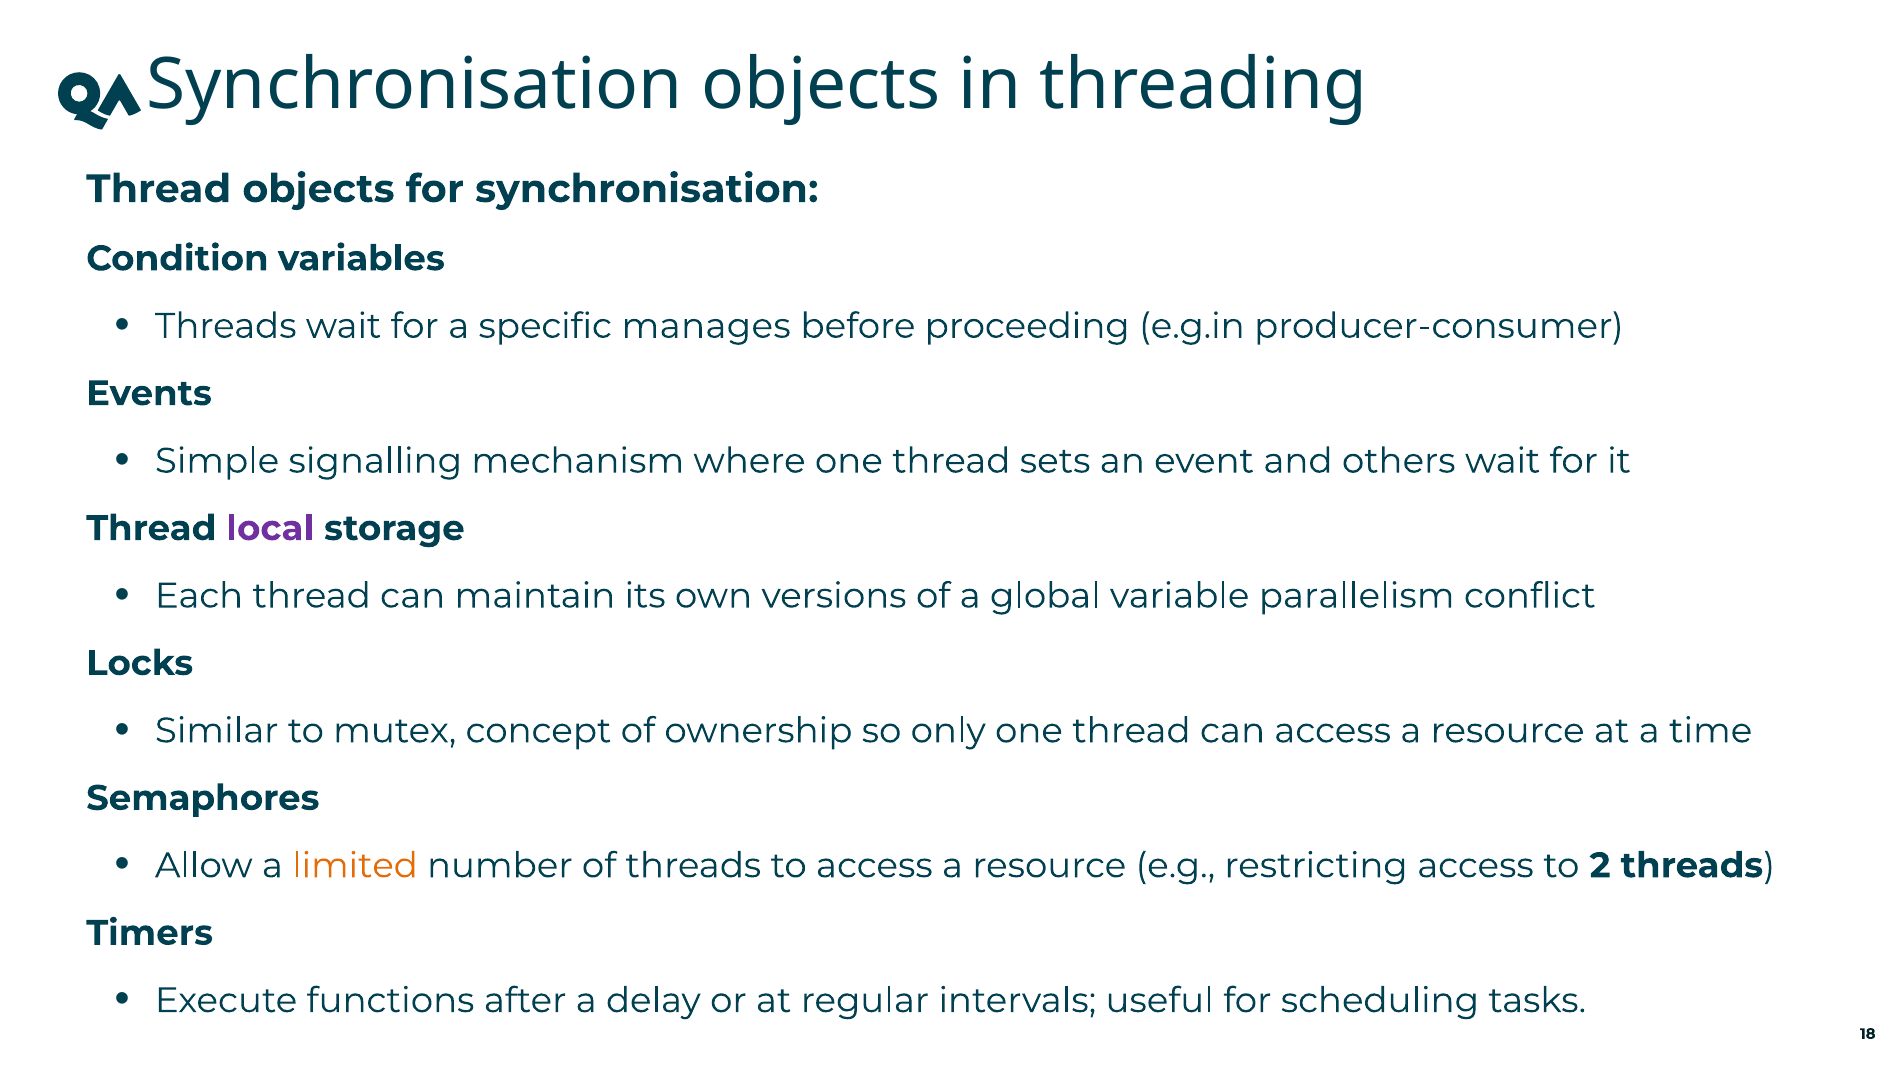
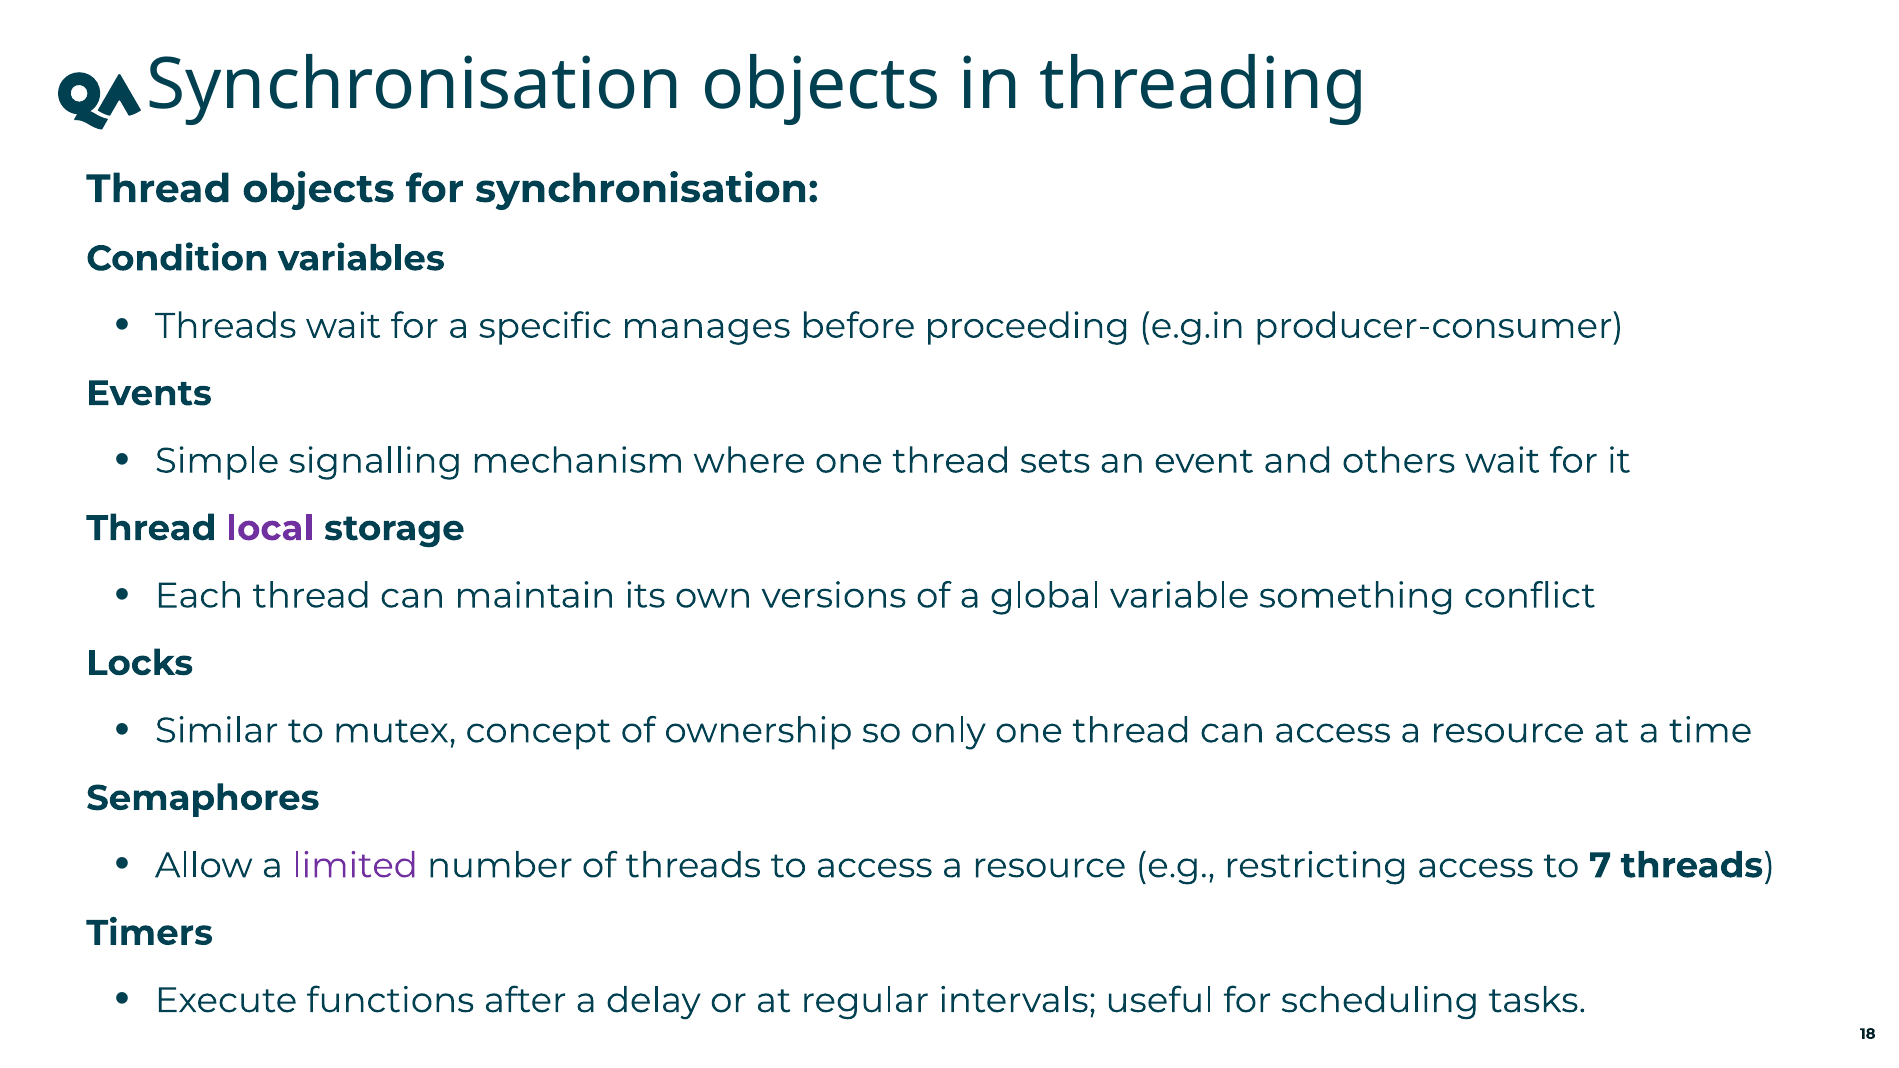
parallelism: parallelism -> something
limited colour: orange -> purple
2: 2 -> 7
